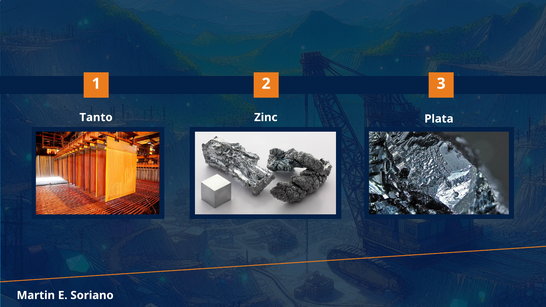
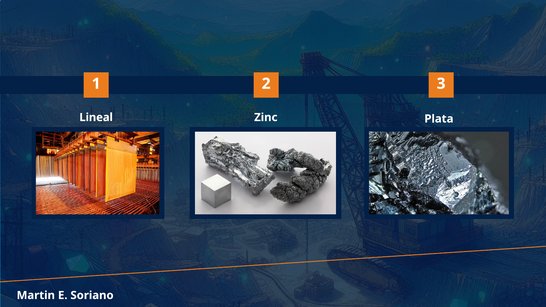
Tanto: Tanto -> Lineal
